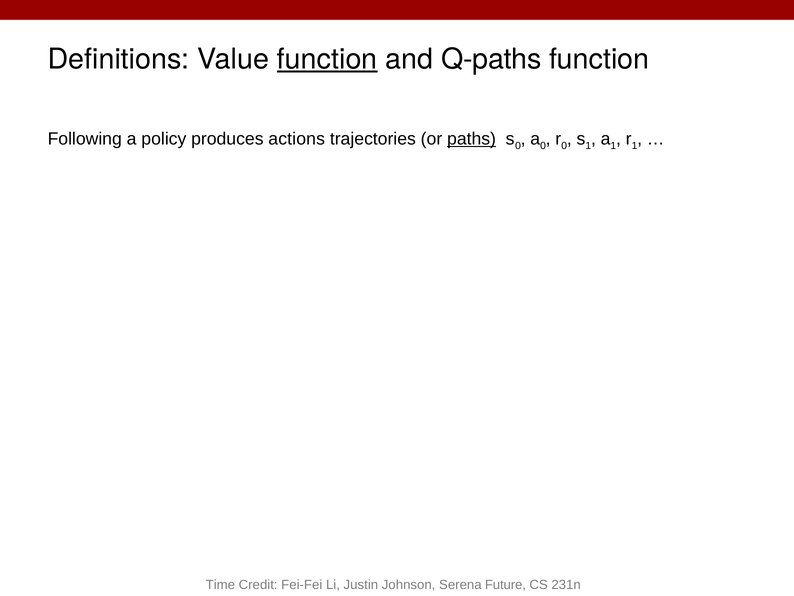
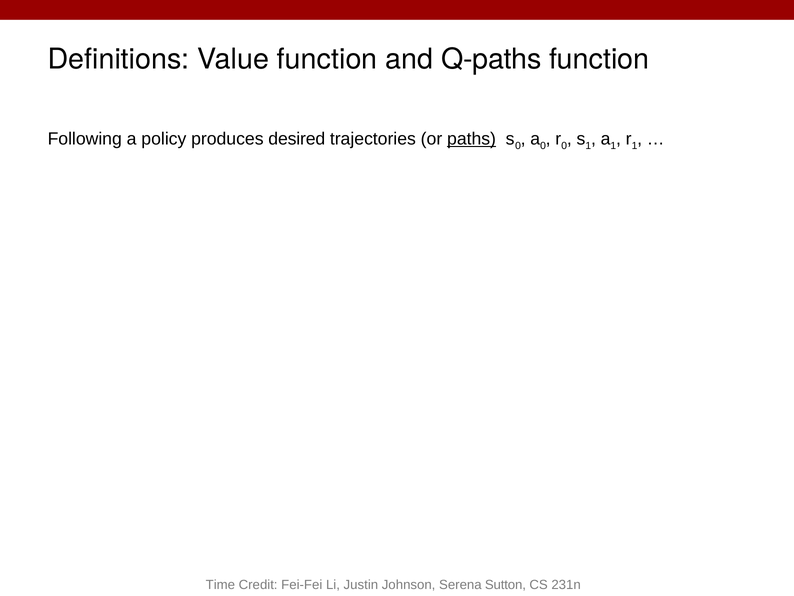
function at (327, 59) underline: present -> none
actions: actions -> desired
Future: Future -> Sutton
